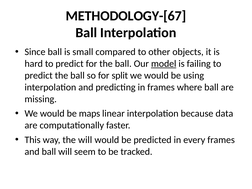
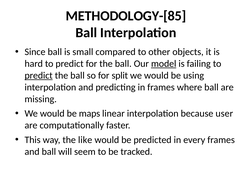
METHODOLOGY-[67: METHODOLOGY-[67 -> METHODOLOGY-[85
predict at (39, 75) underline: none -> present
data: data -> user
the will: will -> like
